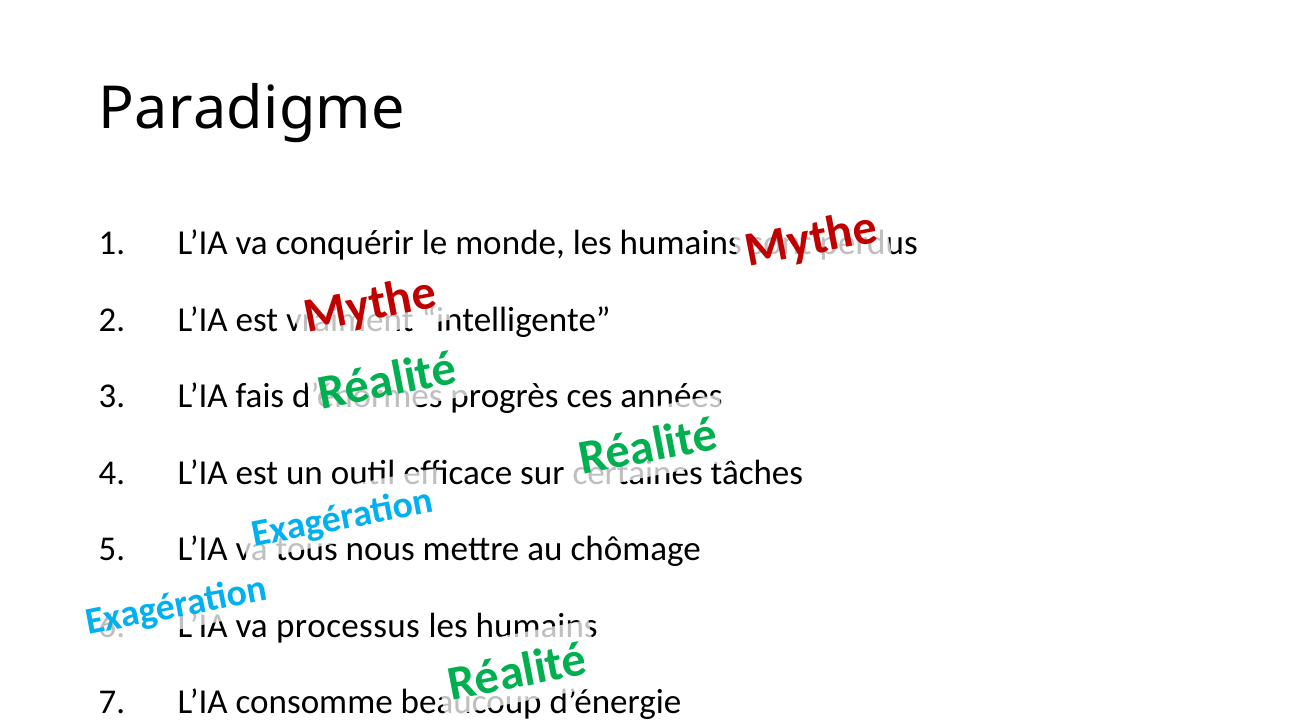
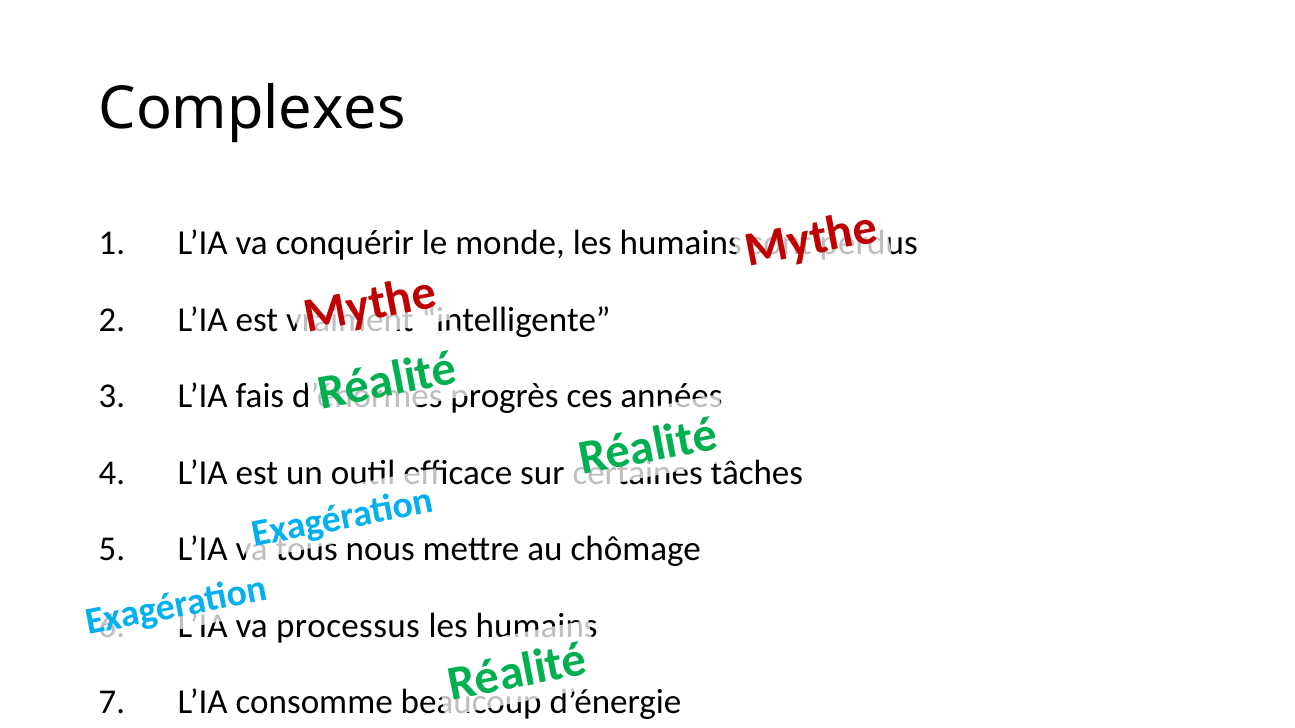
Paradigme: Paradigme -> Complexes
